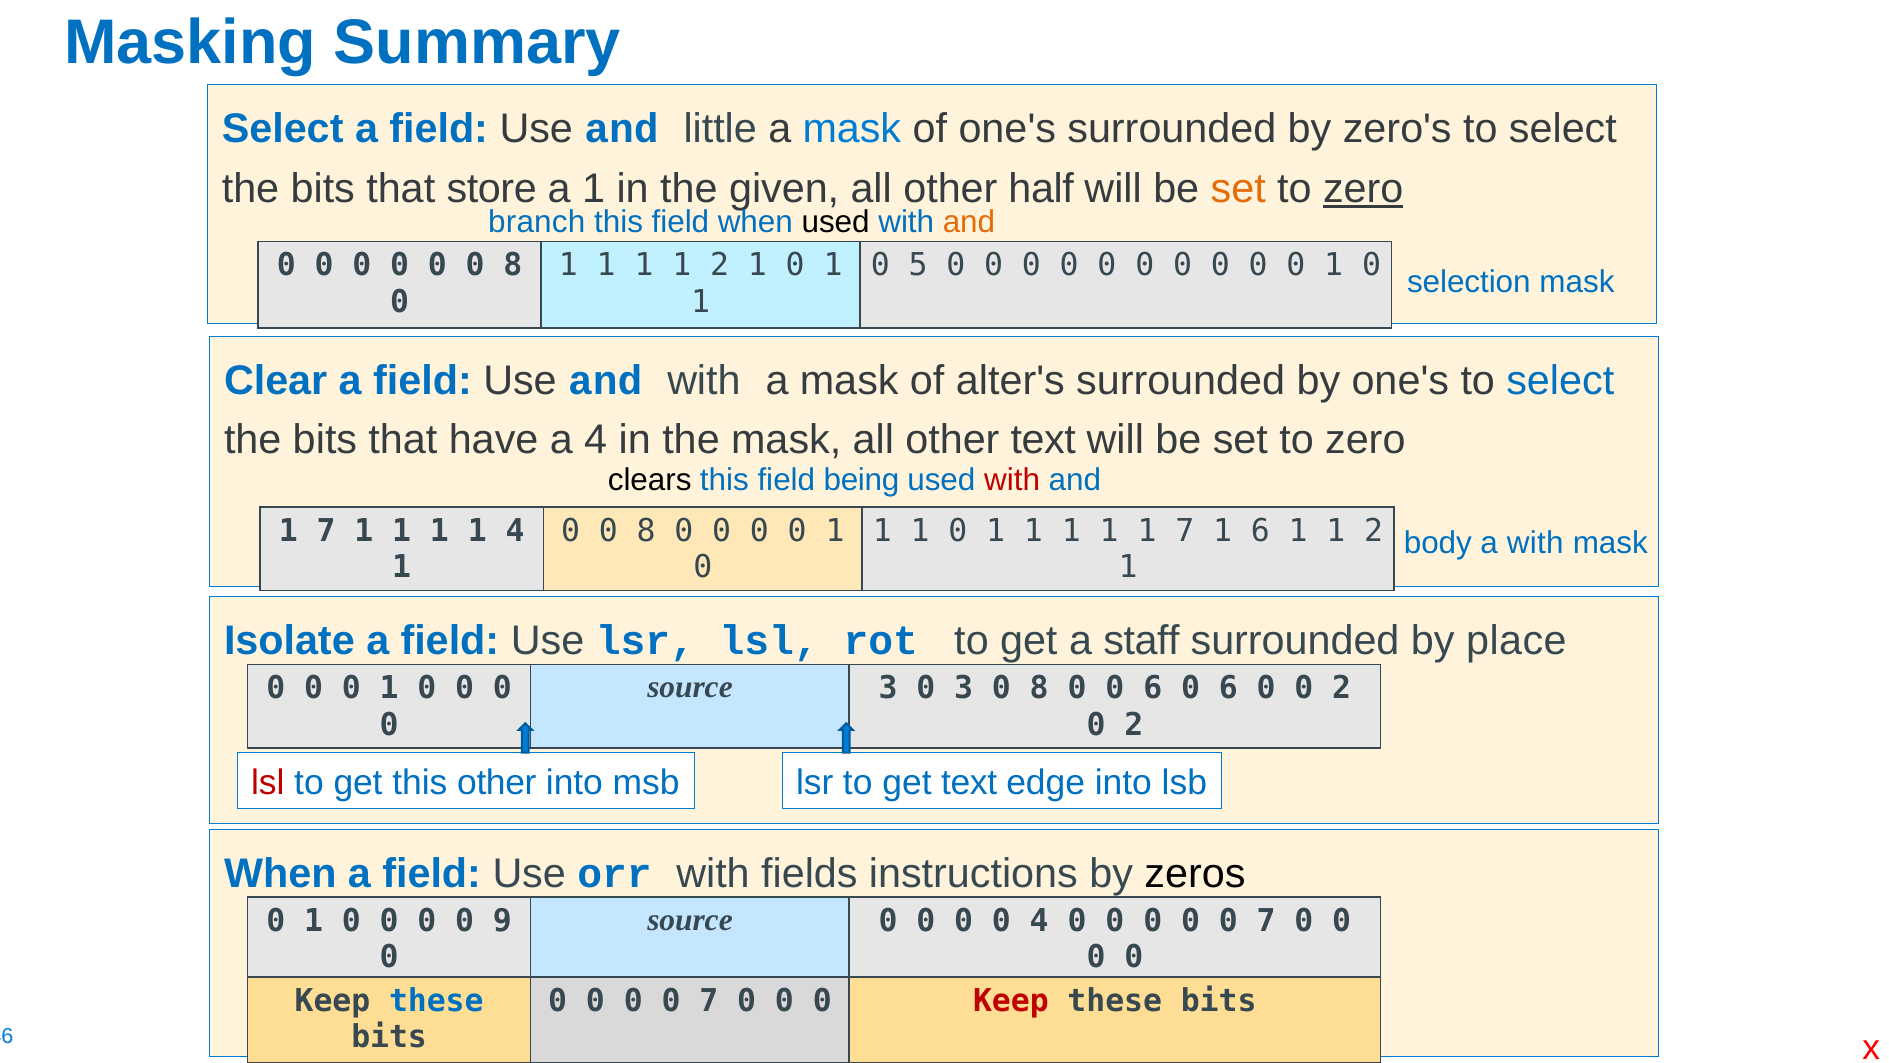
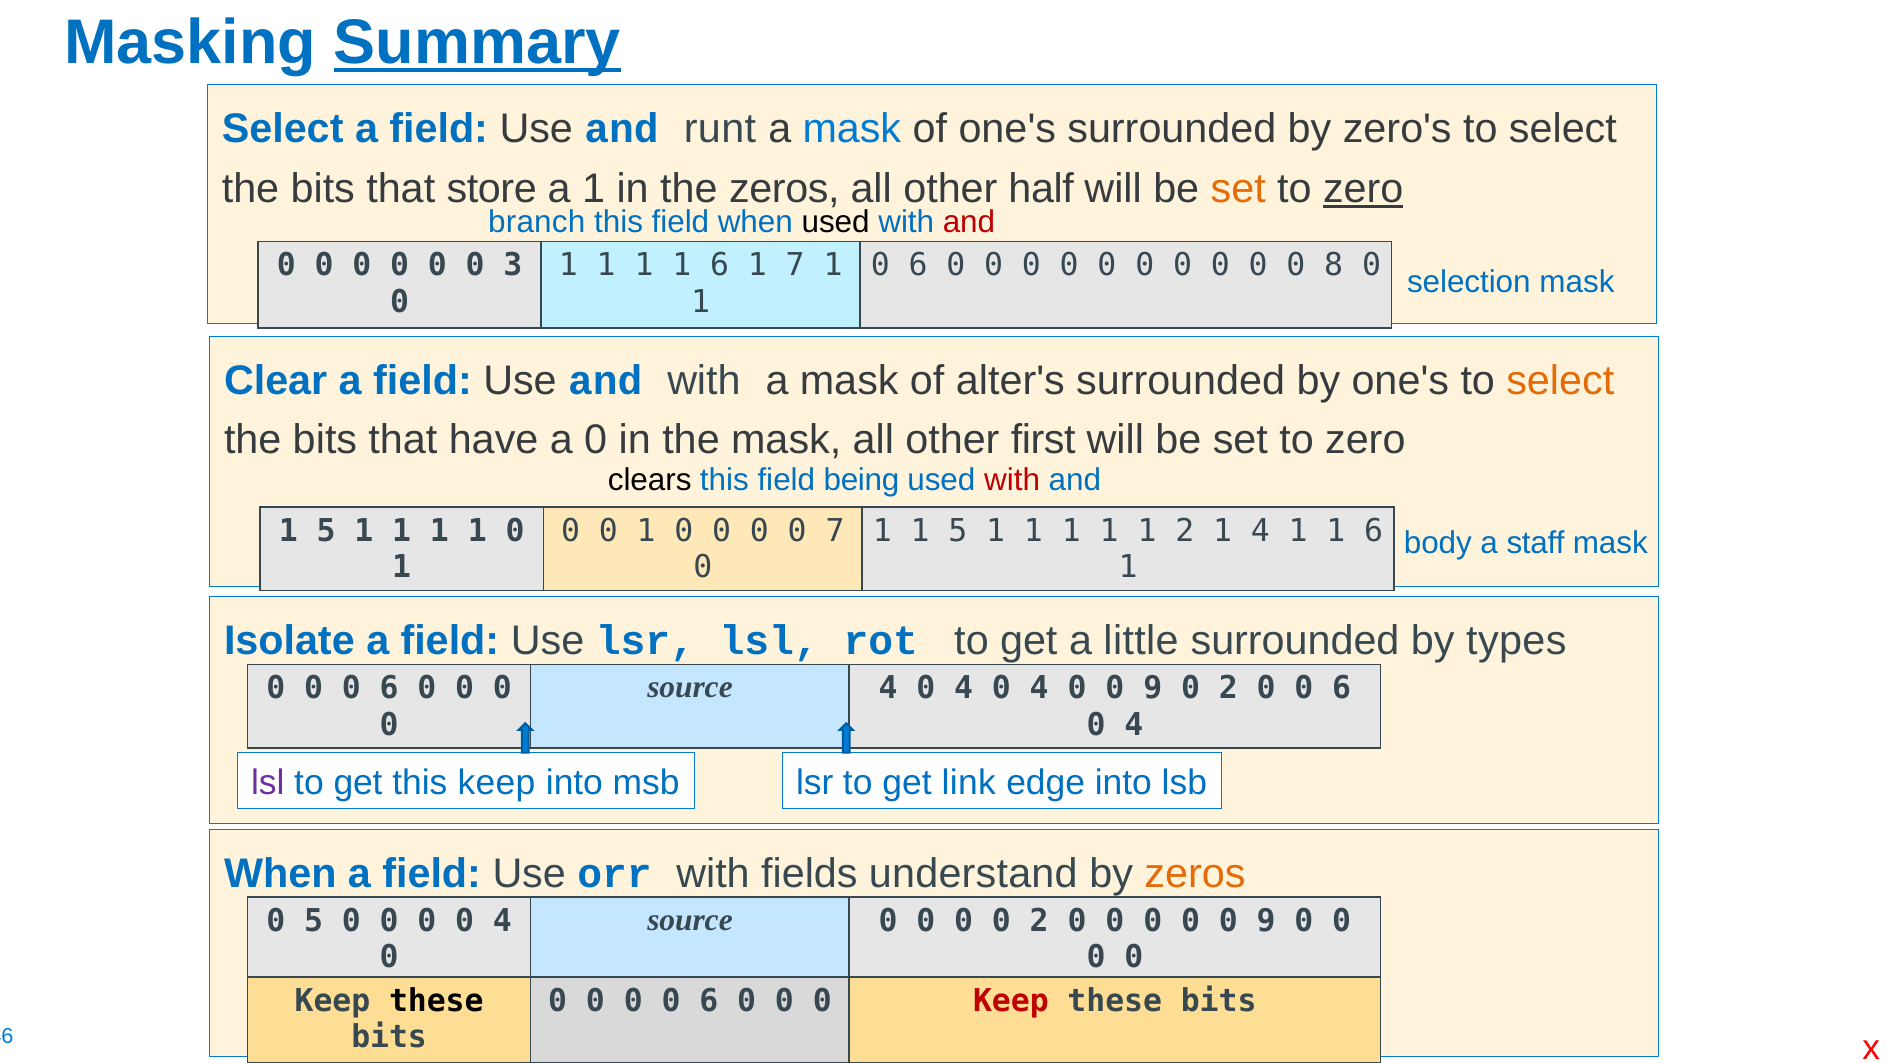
Summary underline: none -> present
little: little -> runt
the given: given -> zeros
and at (969, 222) colour: orange -> red
0 0 0 8: 8 -> 3
1 1 1 2: 2 -> 6
0 at (795, 265): 0 -> 7
5 at (918, 265): 5 -> 6
1 at (1334, 265): 1 -> 8
select at (1560, 381) colour: blue -> orange
a 4: 4 -> 0
other text: text -> first
7 at (326, 531): 7 -> 5
1 1 1 4: 4 -> 0
8 at (646, 531): 8 -> 1
1 at (835, 531): 1 -> 7
0 at (958, 531): 0 -> 5
1 1 7: 7 -> 2
1 6: 6 -> 4
2 at (1374, 531): 2 -> 6
a with: with -> staff
staff: staff -> little
place: place -> types
source 3: 3 -> 4
3 at (964, 688): 3 -> 4
8 at (1039, 688): 8 -> 4
6 at (1153, 688): 6 -> 9
6 at (1228, 688): 6 -> 2
2 at (1342, 688): 2 -> 6
1 at (389, 688): 1 -> 6
2 at (1134, 725): 2 -> 4
lsl at (268, 783) colour: red -> purple
this other: other -> keep
get text: text -> link
instructions: instructions -> understand
zeros at (1195, 874) colour: black -> orange
0 0 4: 4 -> 2
7 at (1266, 921): 7 -> 9
1 at (313, 921): 1 -> 5
0 0 9: 9 -> 4
these at (436, 1000) colour: blue -> black
7 at (709, 1000): 7 -> 6
